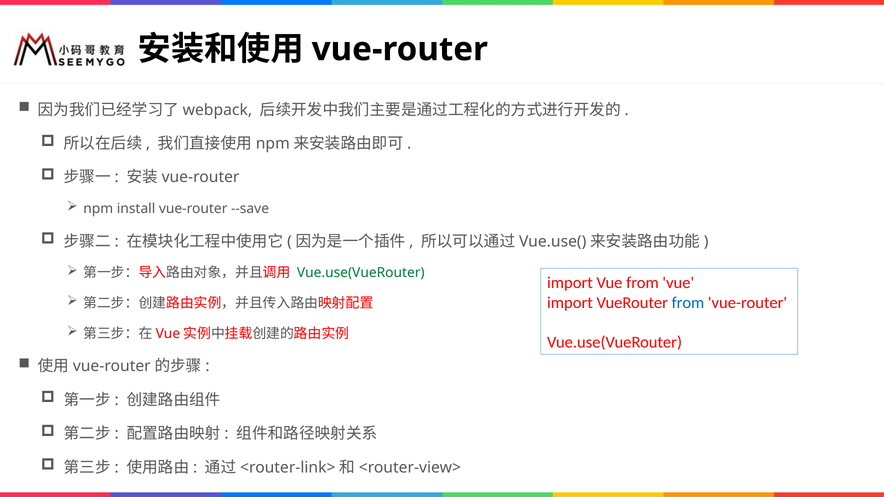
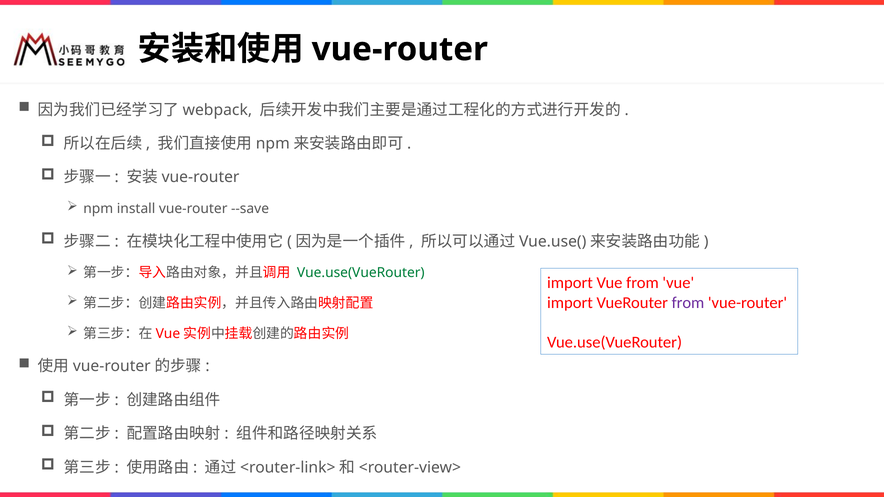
from at (688, 303) colour: blue -> purple
